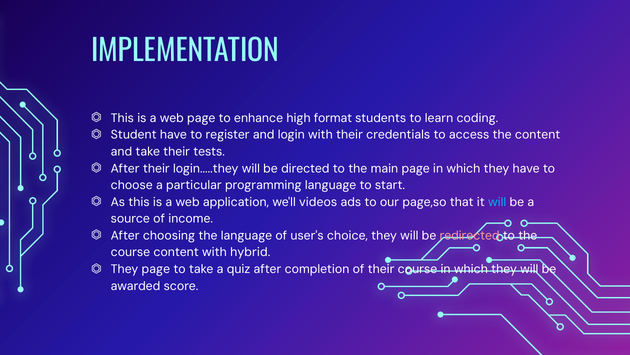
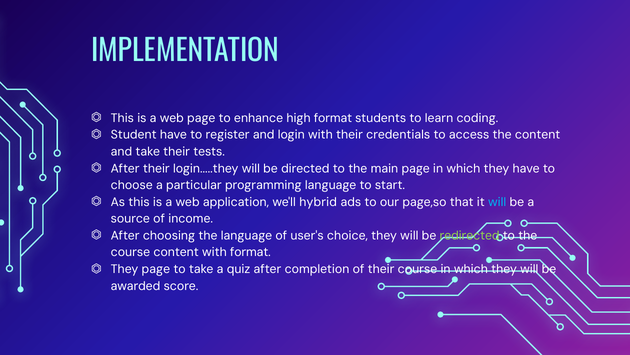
videos: videos -> hybrid
redirected colour: pink -> light green
with hybrid: hybrid -> format
